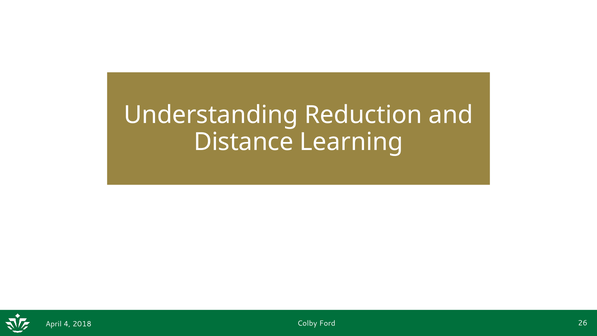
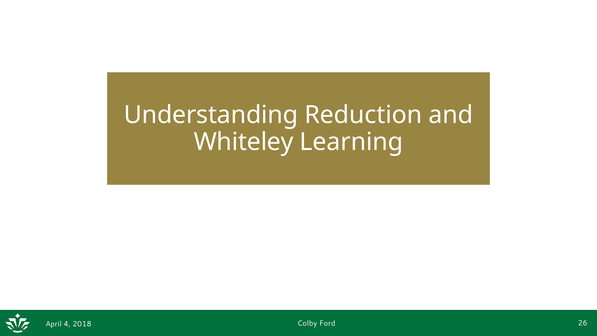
Distance: Distance -> Whiteley
